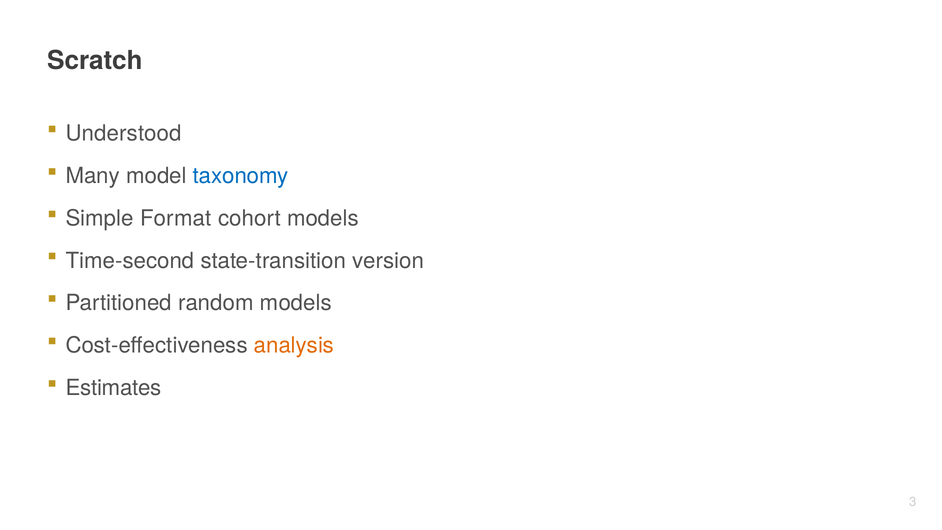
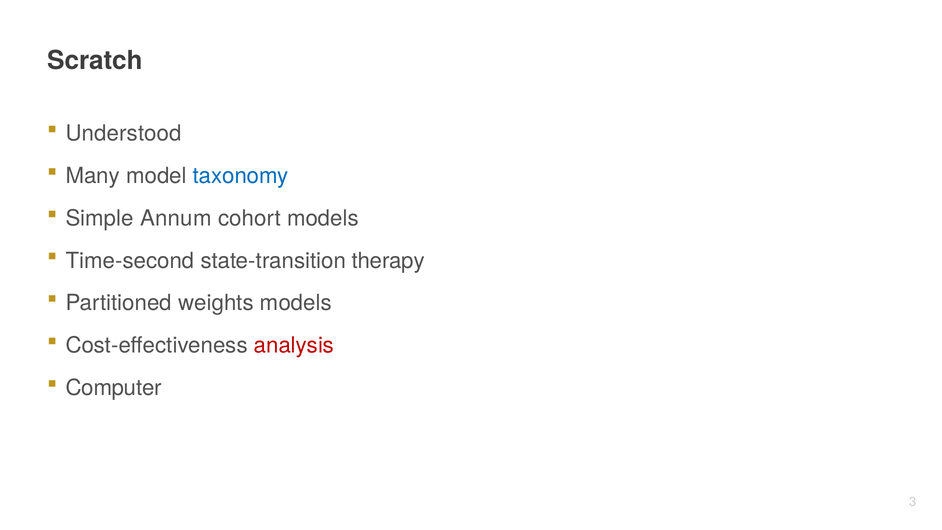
Format: Format -> Annum
version: version -> therapy
random: random -> weights
analysis colour: orange -> red
Estimates: Estimates -> Computer
